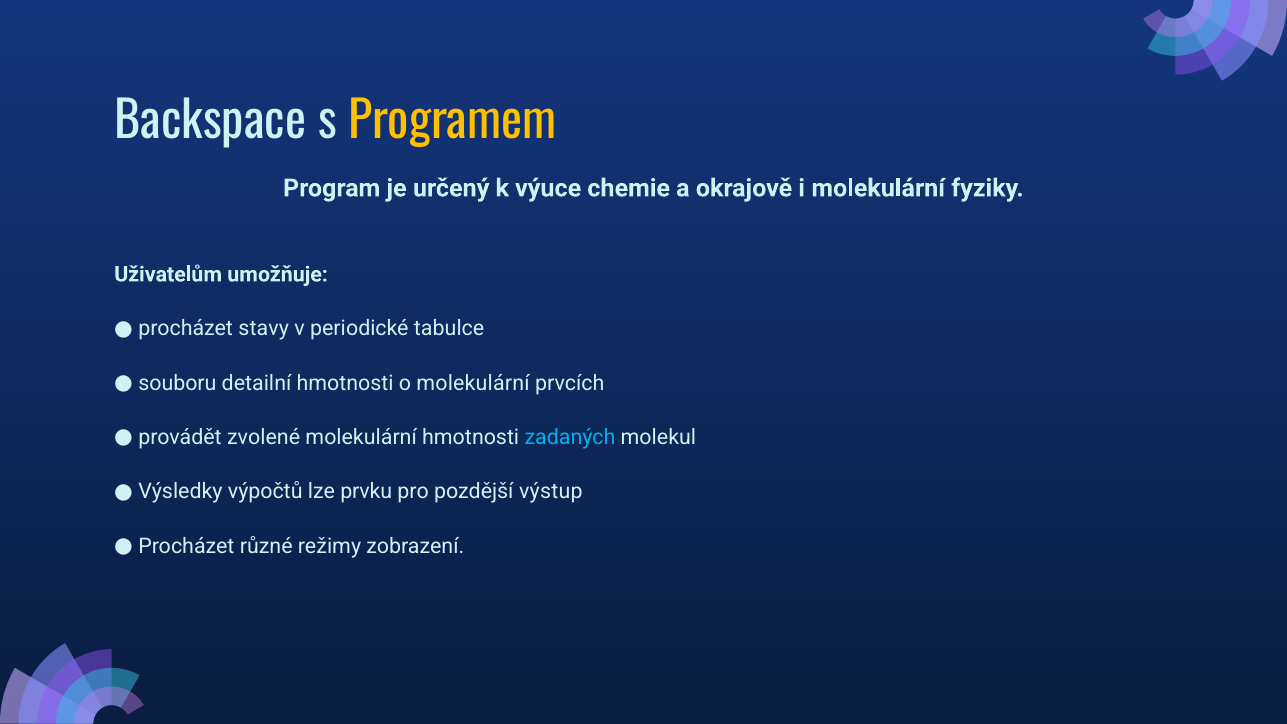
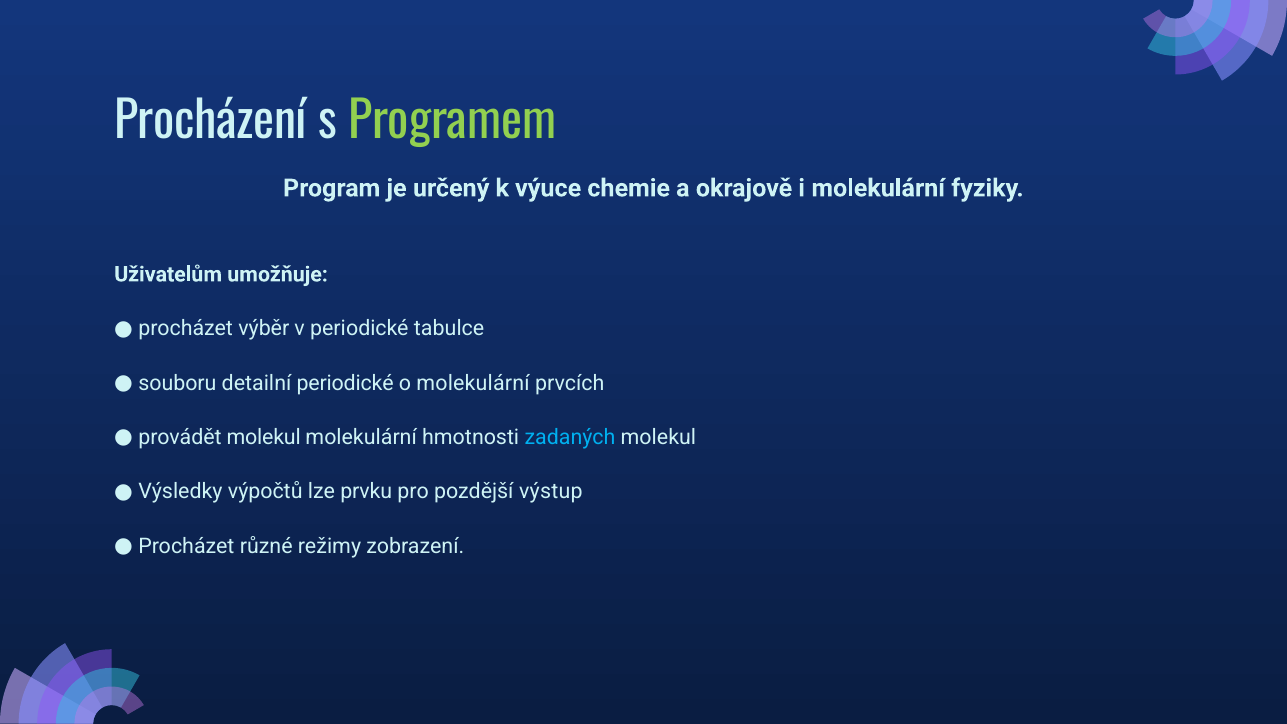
Backspace: Backspace -> Procházení
Programem colour: yellow -> light green
stavy: stavy -> výběr
detailní hmotnosti: hmotnosti -> periodické
provádět zvolené: zvolené -> molekul
